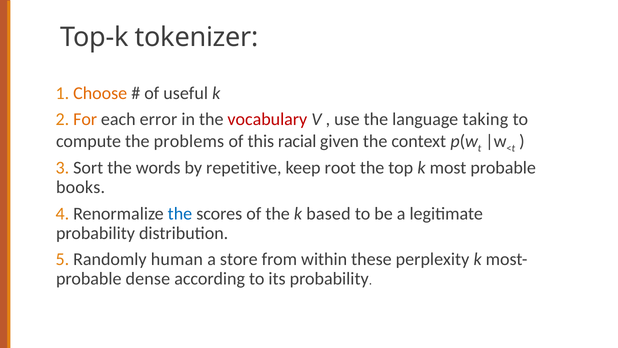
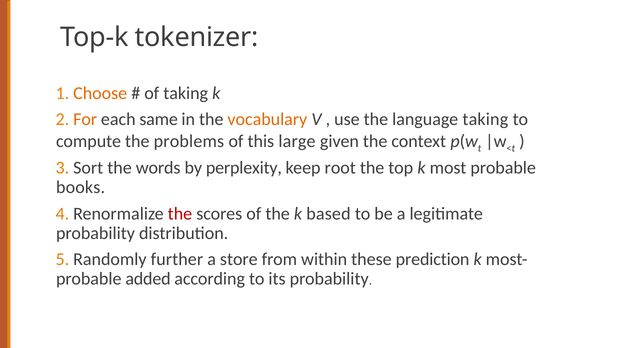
of useful: useful -> taking
error: error -> same
vocabulary colour: red -> orange
racial: racial -> large
repetitive: repetitive -> perplexity
the at (180, 213) colour: blue -> red
human: human -> further
perplexity: perplexity -> prediction
dense: dense -> added
